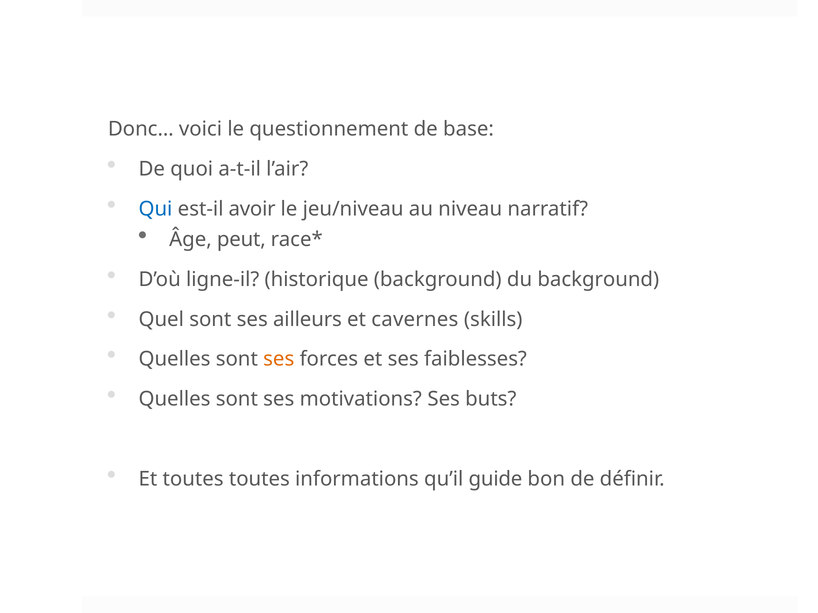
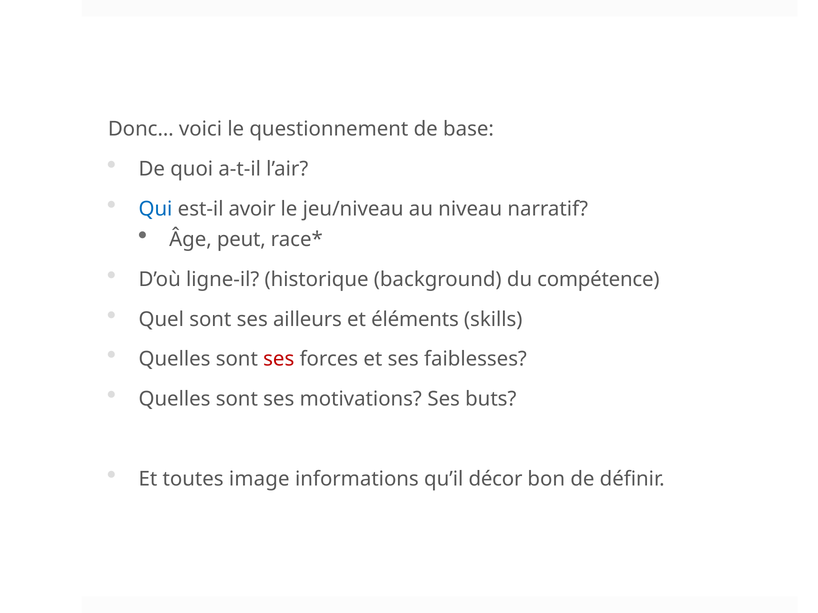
du background: background -> compétence
cavernes: cavernes -> éléments
ses at (279, 360) colour: orange -> red
toutes toutes: toutes -> image
guide: guide -> décor
